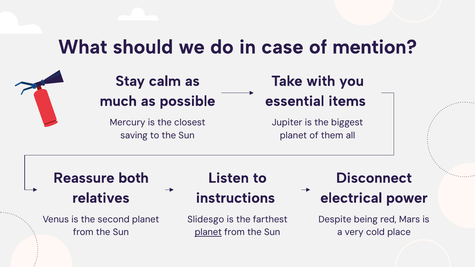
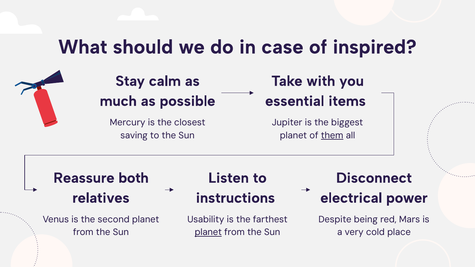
mention: mention -> inspired
them underline: none -> present
Slidesgo: Slidesgo -> Usability
